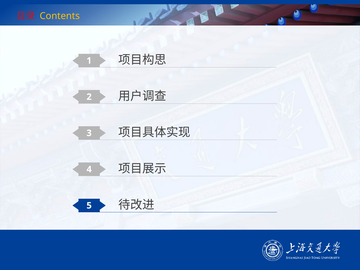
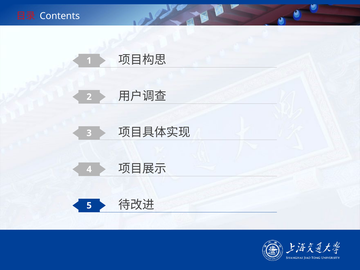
Contents colour: yellow -> white
